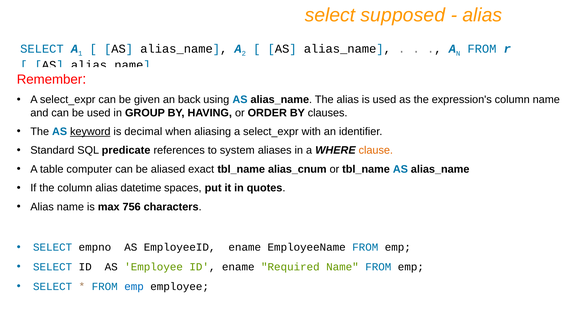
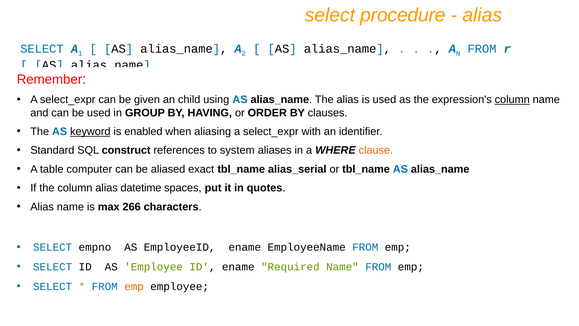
supposed: supposed -> procedure
back: back -> child
column at (512, 100) underline: none -> present
decimal: decimal -> enabled
predicate: predicate -> construct
alias_cnum: alias_cnum -> alias_serial
756: 756 -> 266
emp at (134, 286) colour: blue -> orange
